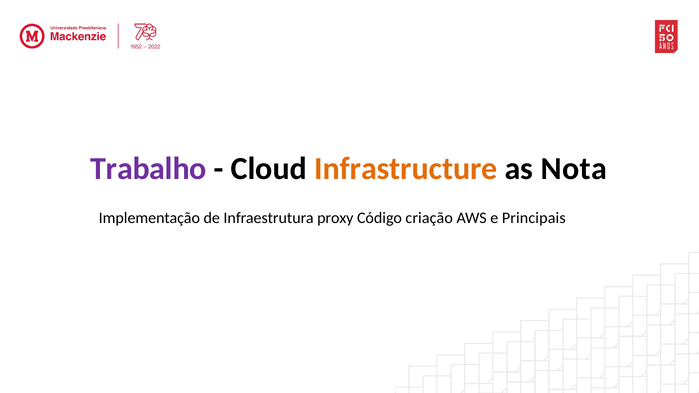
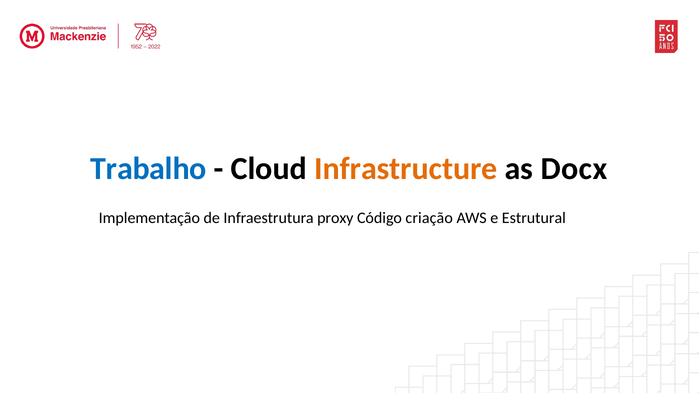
Trabalho colour: purple -> blue
Nota: Nota -> Docx
Principais: Principais -> Estrutural
